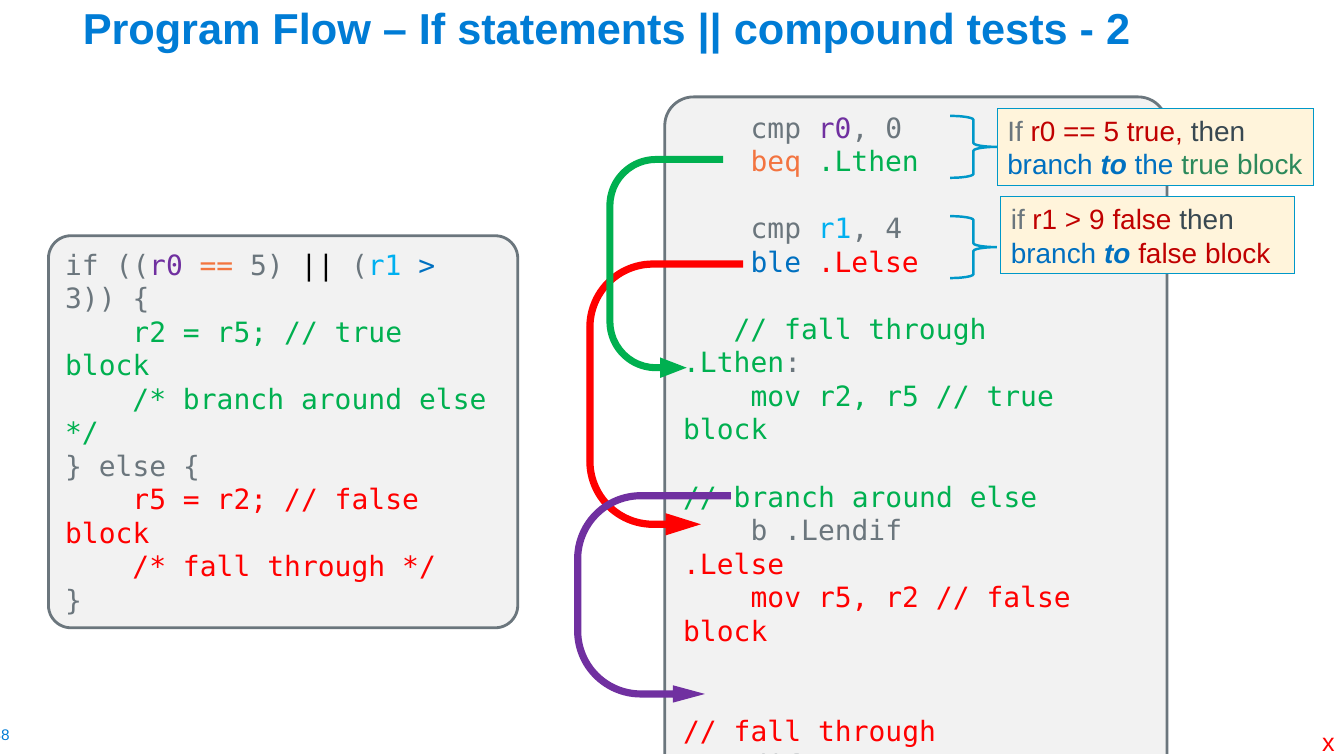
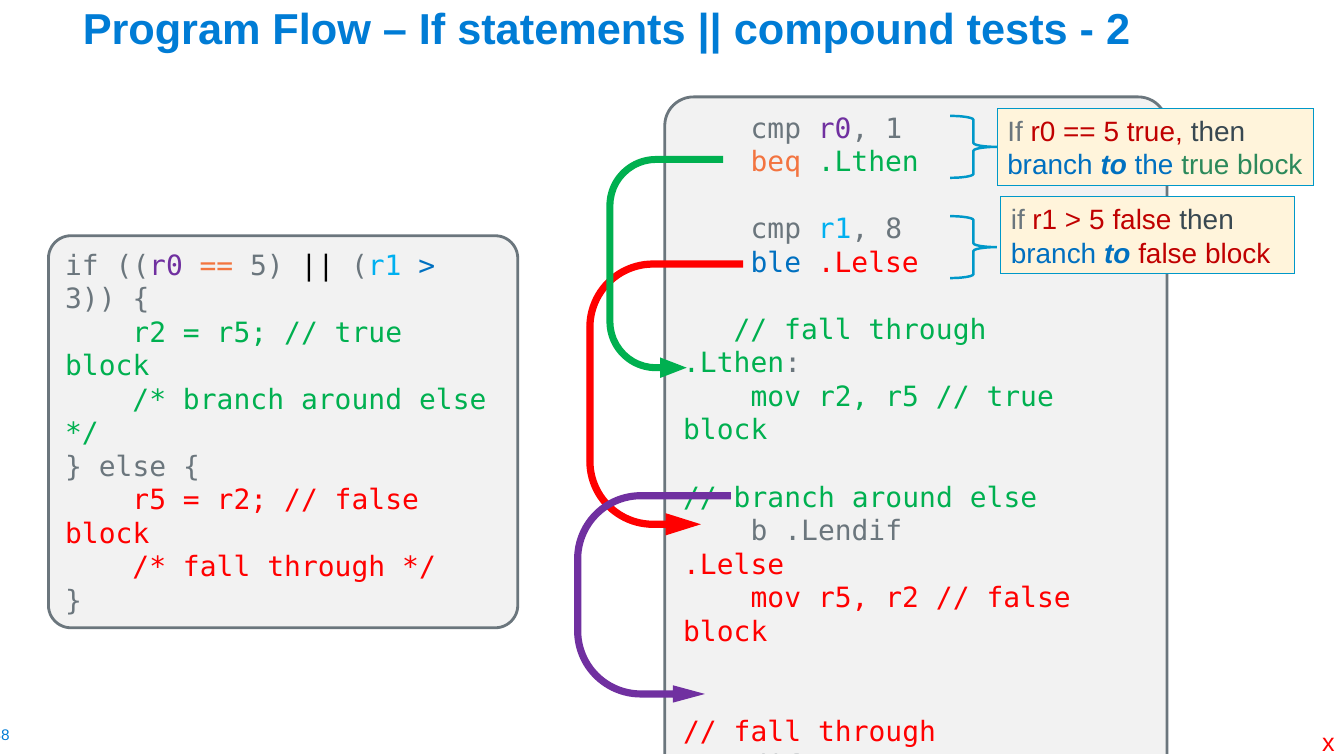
0: 0 -> 1
9 at (1097, 221): 9 -> 5
4: 4 -> 8
